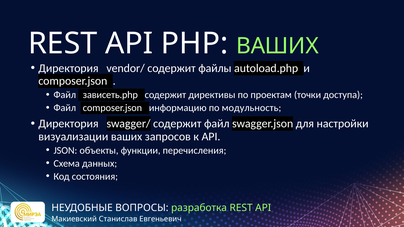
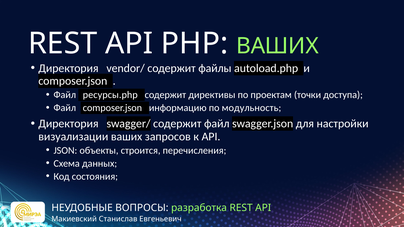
зависеть.php: зависеть.php -> ресурсы.php
функции: функции -> строится
